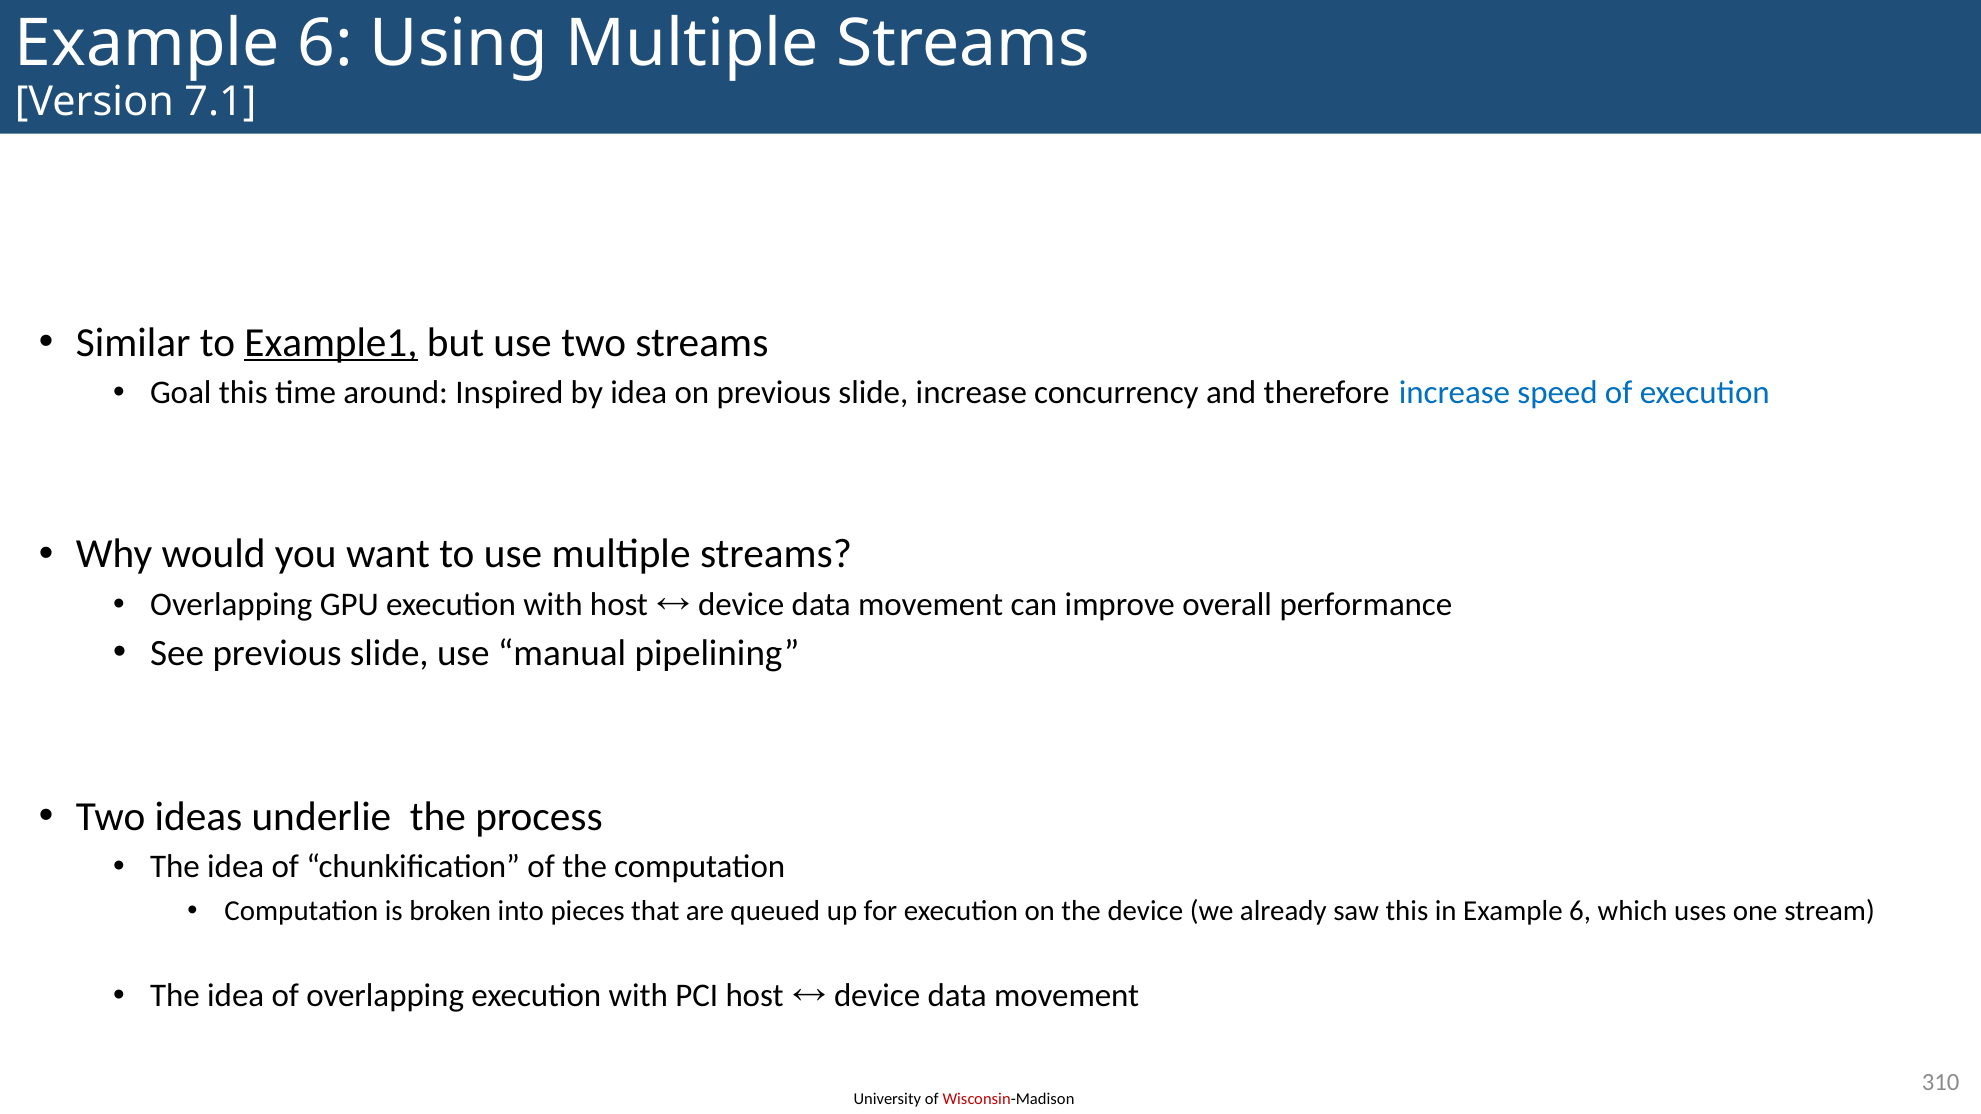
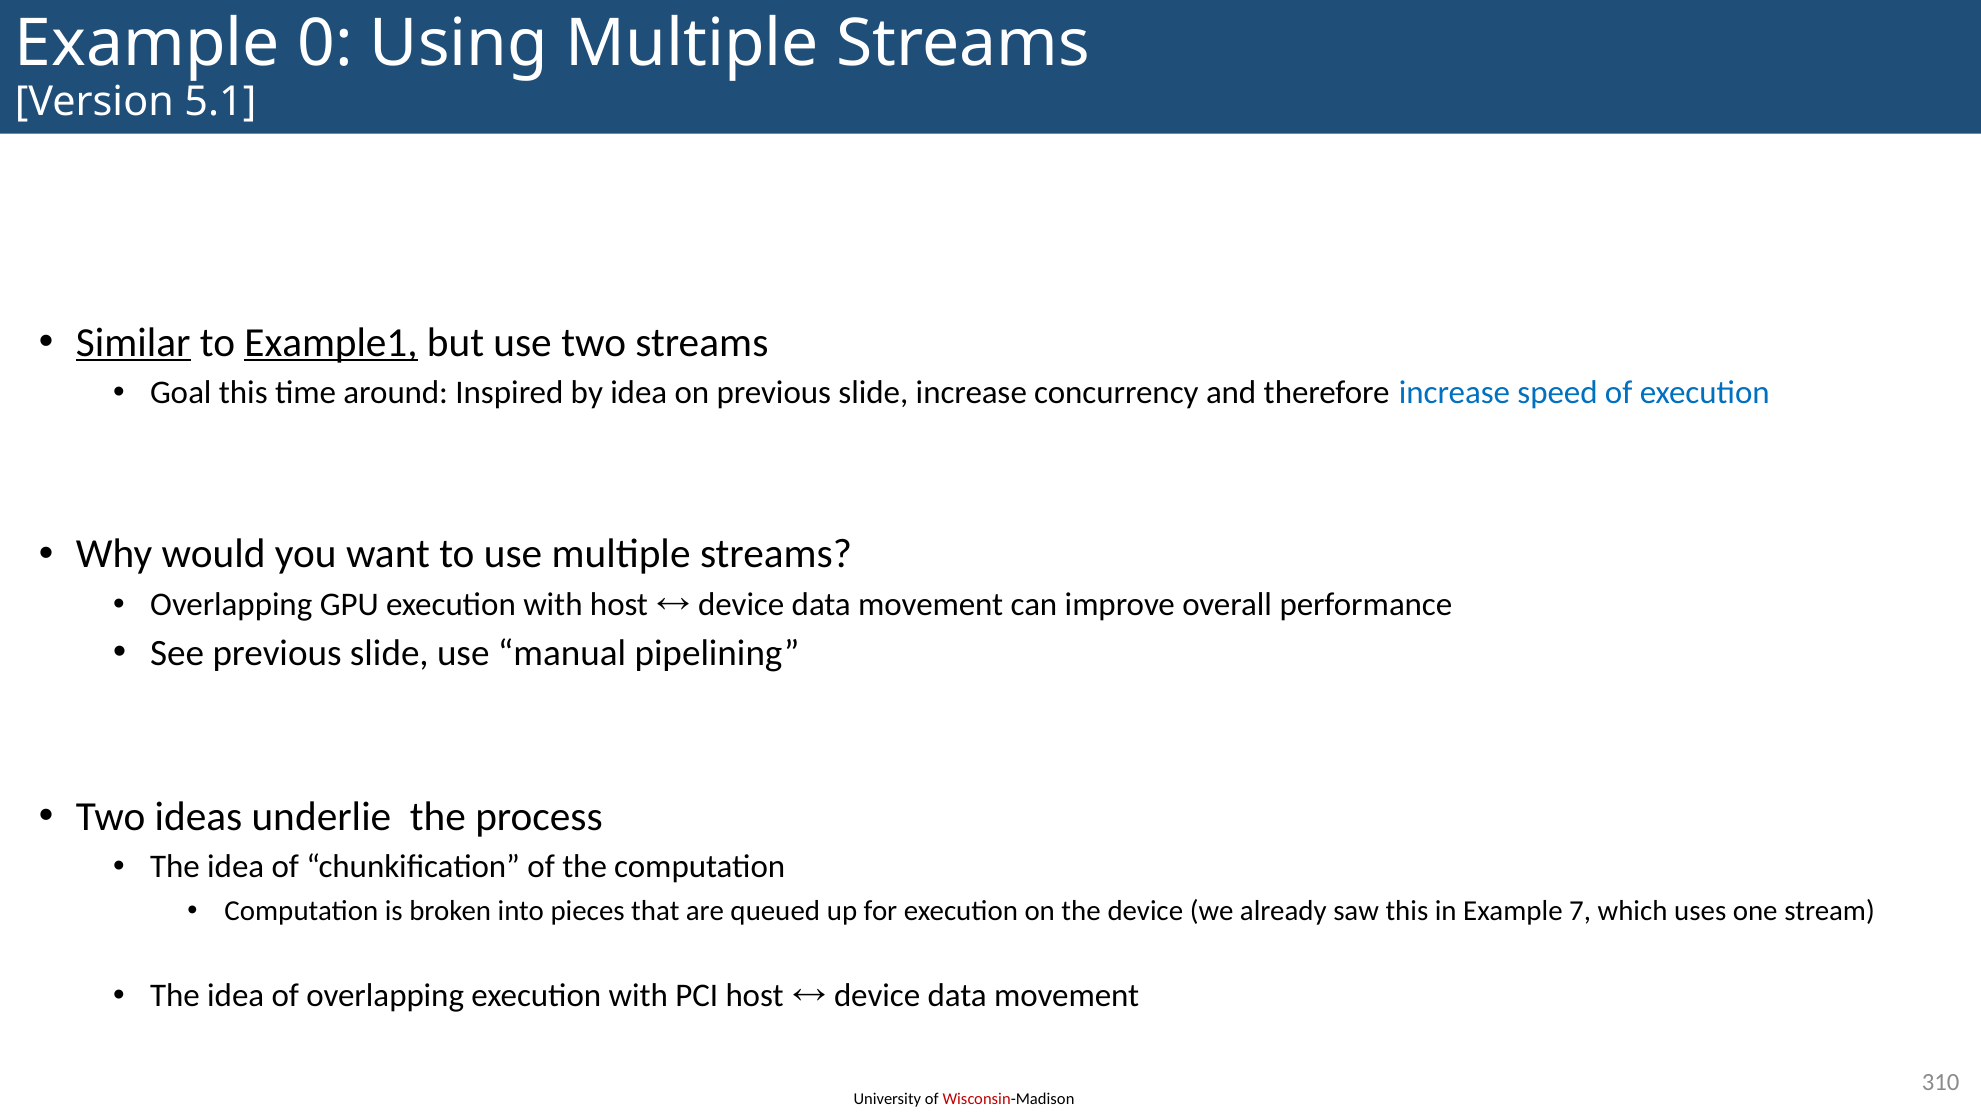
6 at (325, 44): 6 -> 0
7.1: 7.1 -> 5.1
Similar underline: none -> present
in Example 6: 6 -> 7
